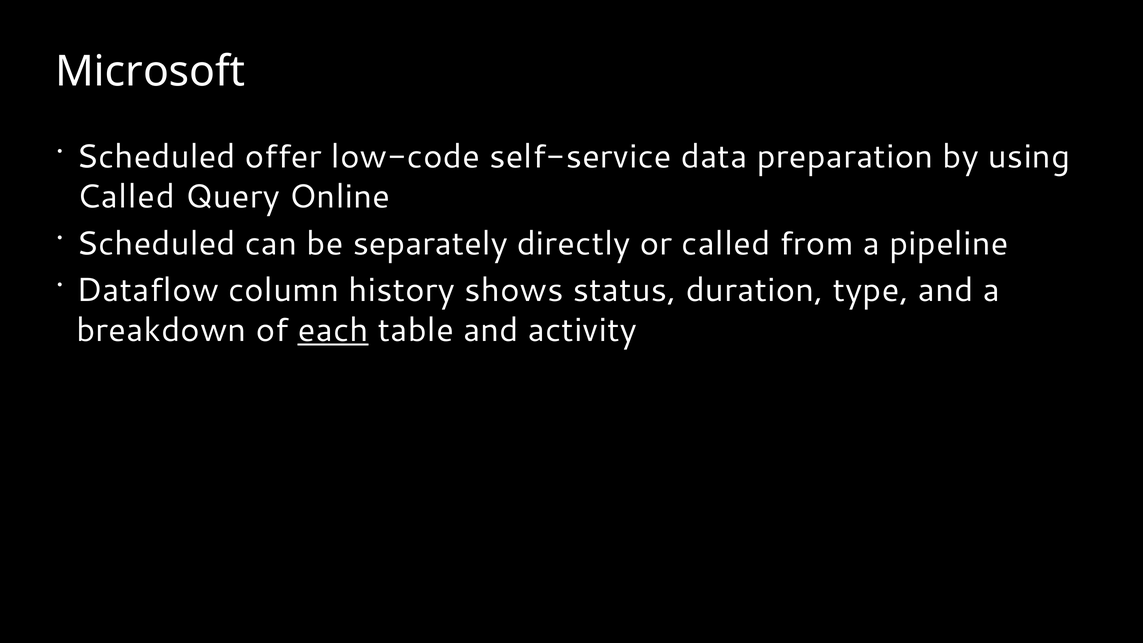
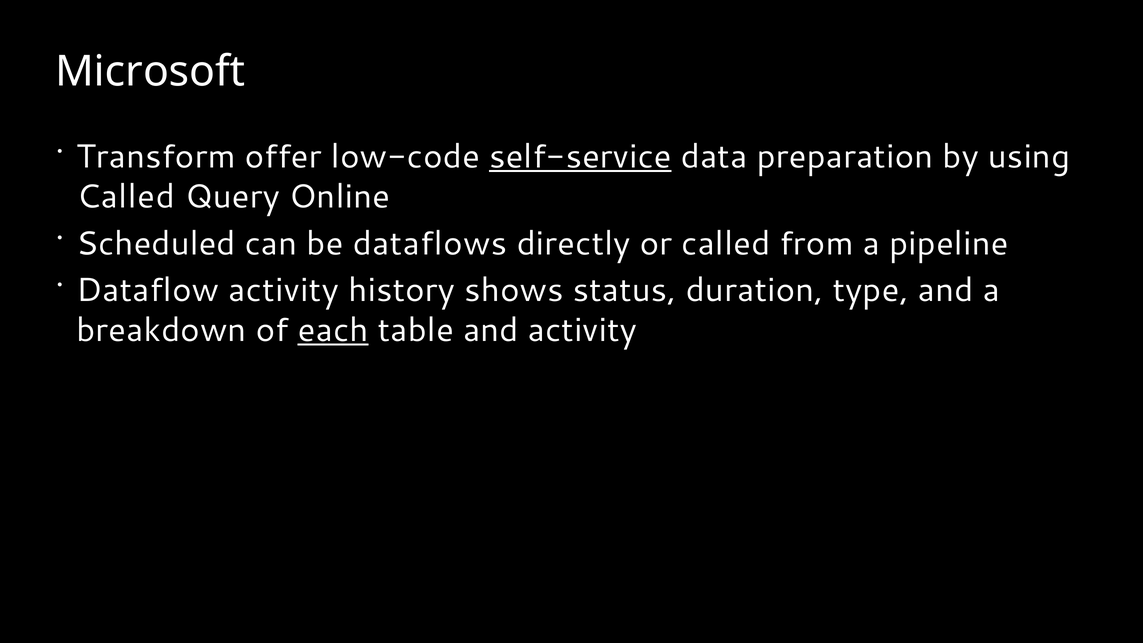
Scheduled at (156, 157): Scheduled -> Transform
self-service underline: none -> present
separately: separately -> dataflows
Dataflow column: column -> activity
